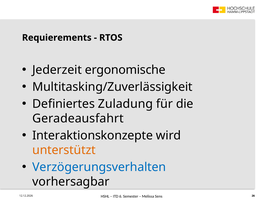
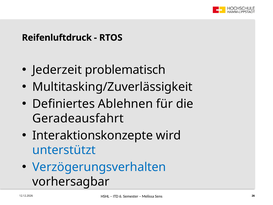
Requierements: Requierements -> Reifenluftdruck
ergonomische: ergonomische -> problematisch
Zuladung: Zuladung -> Ablehnen
unterstützt colour: orange -> blue
